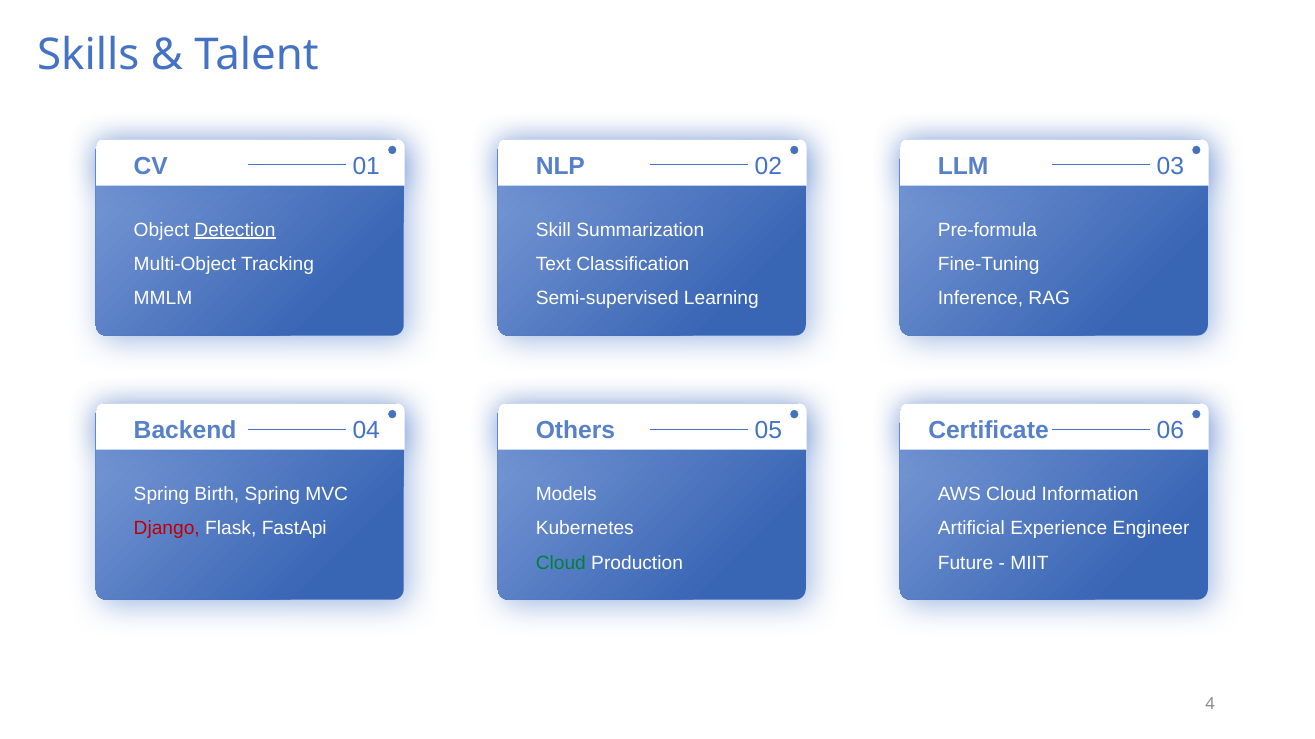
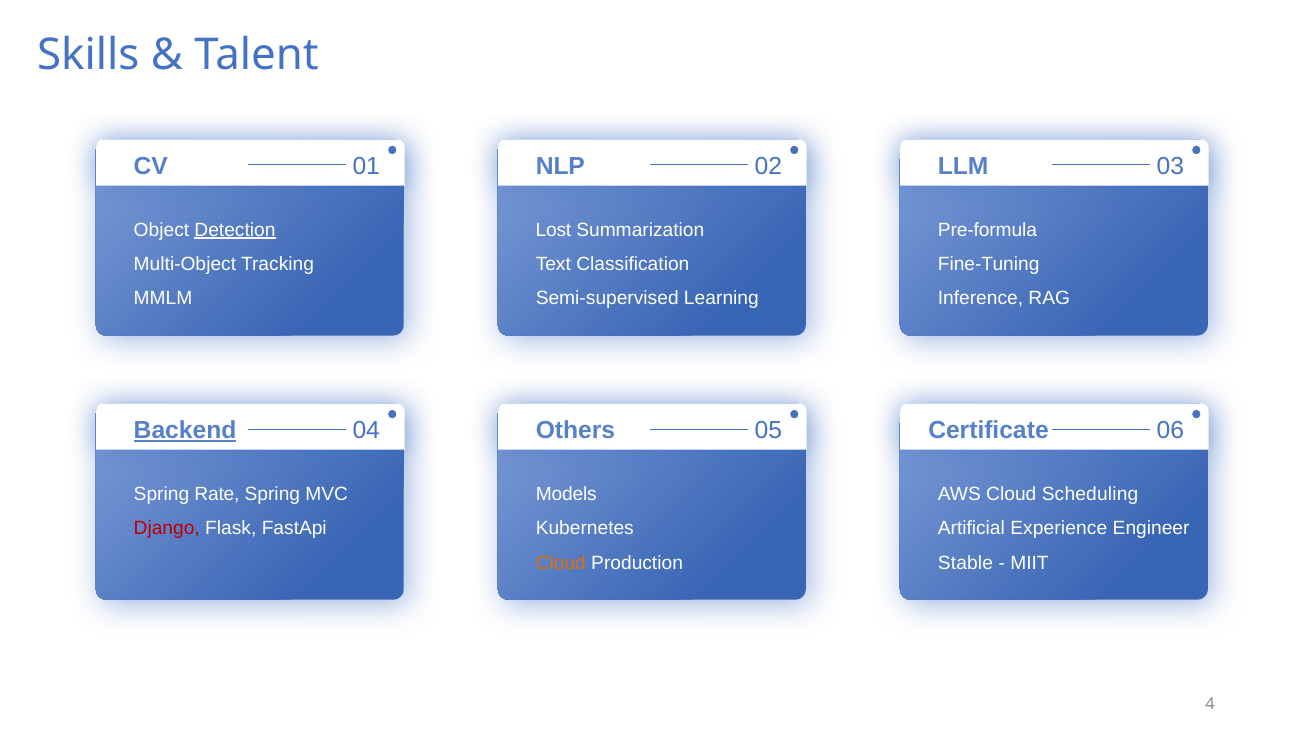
Skill: Skill -> Lost
Backend underline: none -> present
Birth: Birth -> Rate
Information: Information -> Scheduling
Cloud at (561, 563) colour: green -> orange
Future: Future -> Stable
